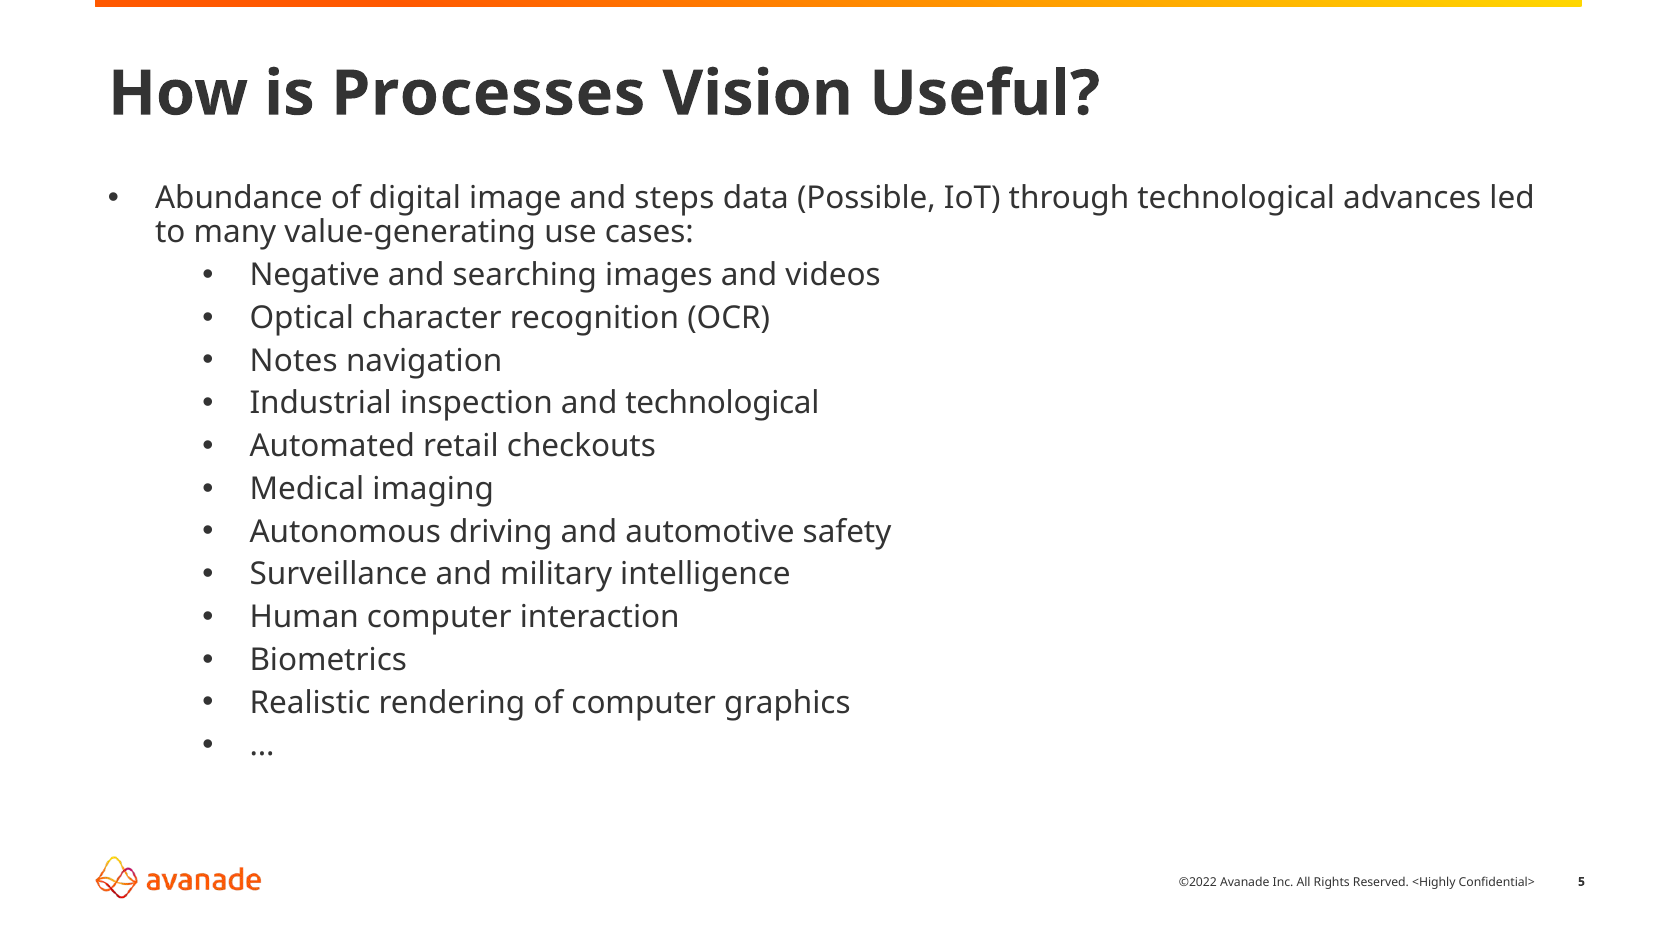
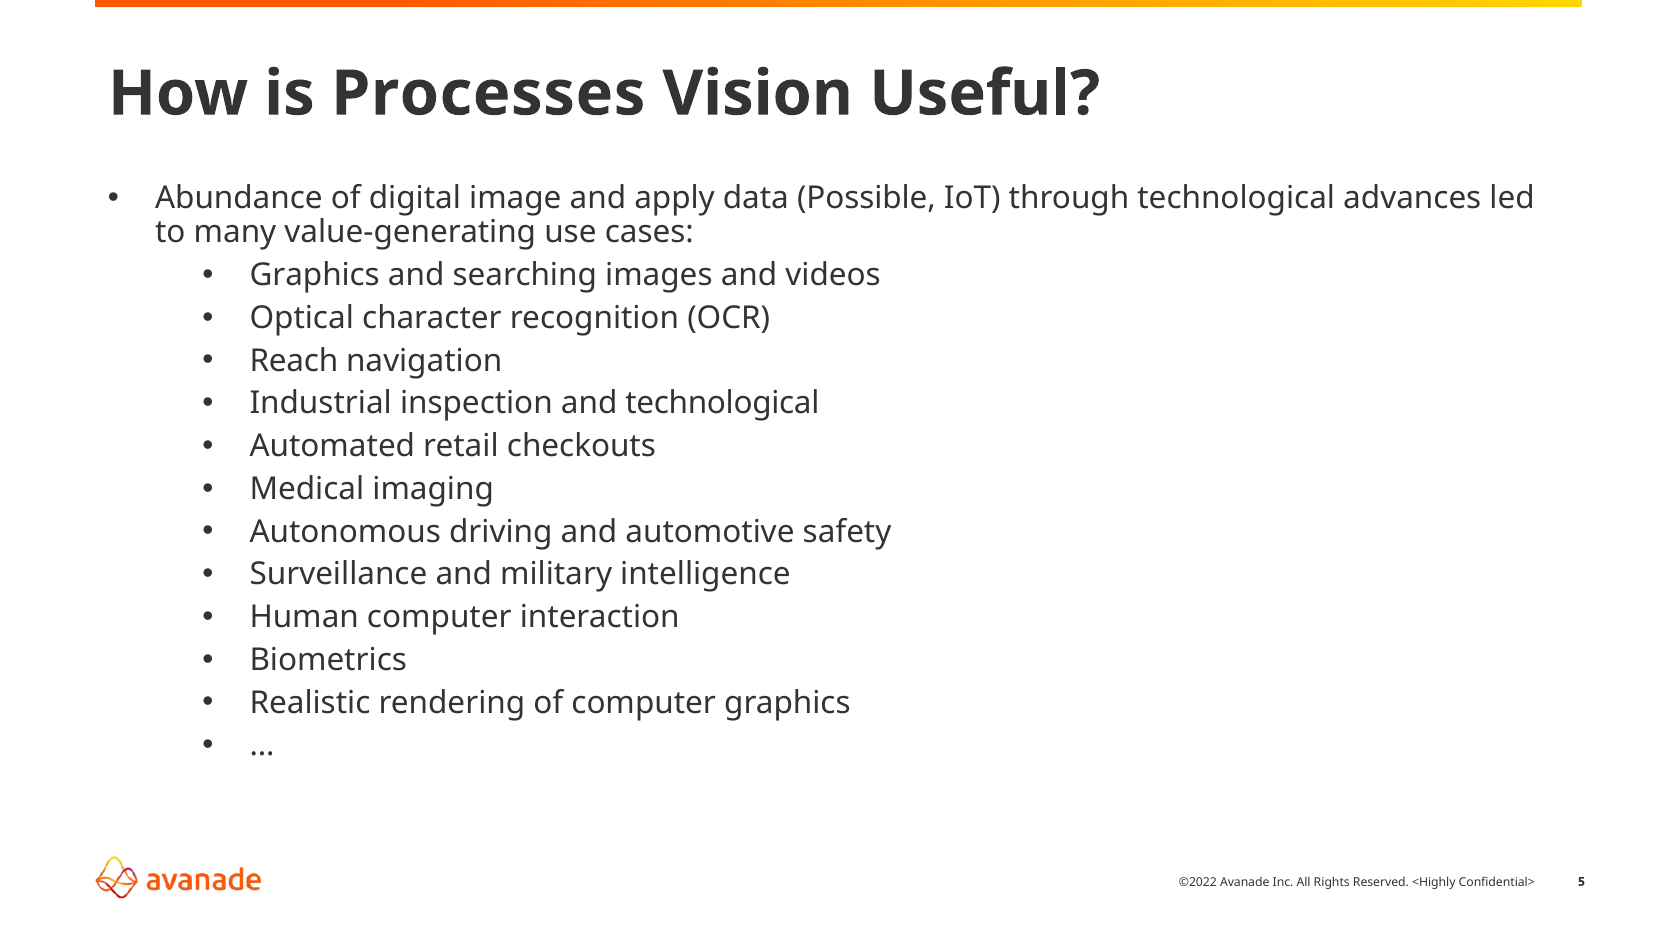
steps: steps -> apply
Negative at (315, 275): Negative -> Graphics
Notes: Notes -> Reach
